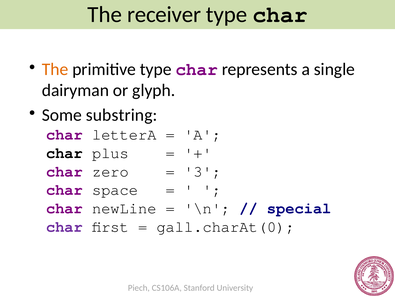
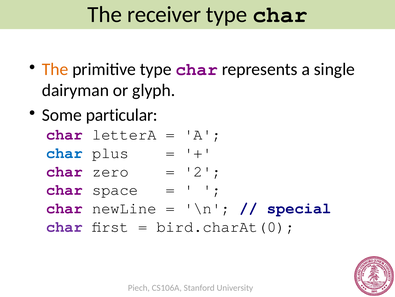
substring: substring -> particular
char at (64, 153) colour: black -> blue
3: 3 -> 2
gall.charAt(0: gall.charAt(0 -> bird.charAt(0
